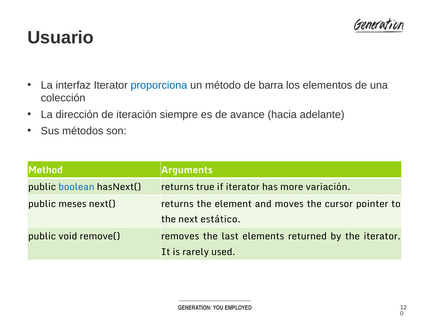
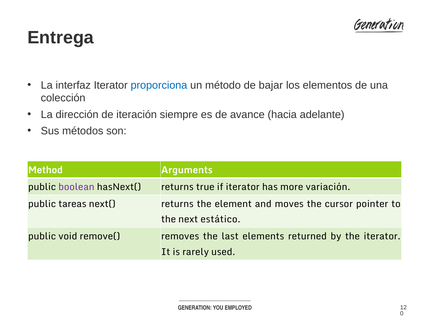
Usuario: Usuario -> Entrega
barra: barra -> bajar
boolean colour: blue -> purple
meses: meses -> tareas
